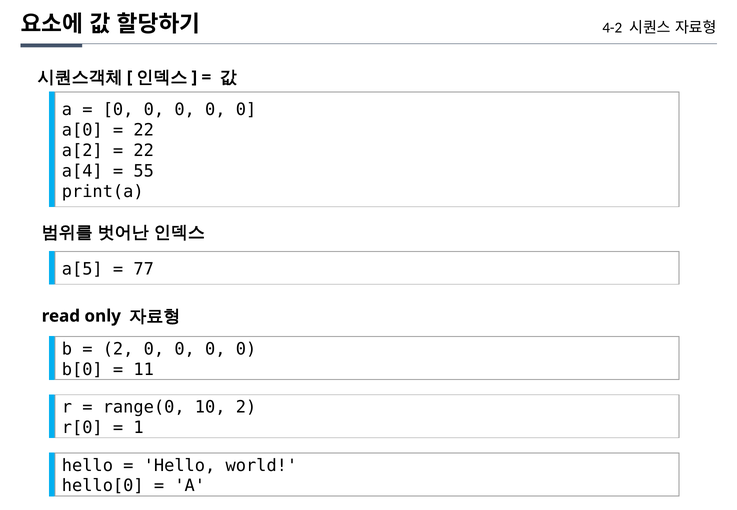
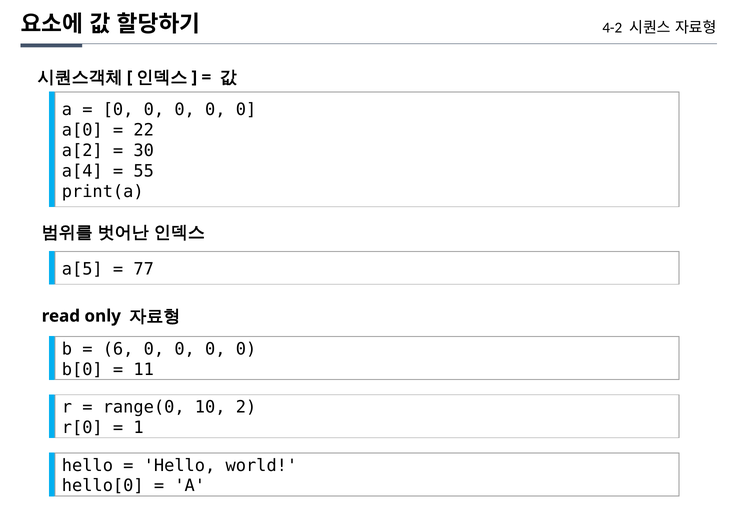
22 at (144, 151): 22 -> 30
2 at (118, 349): 2 -> 6
